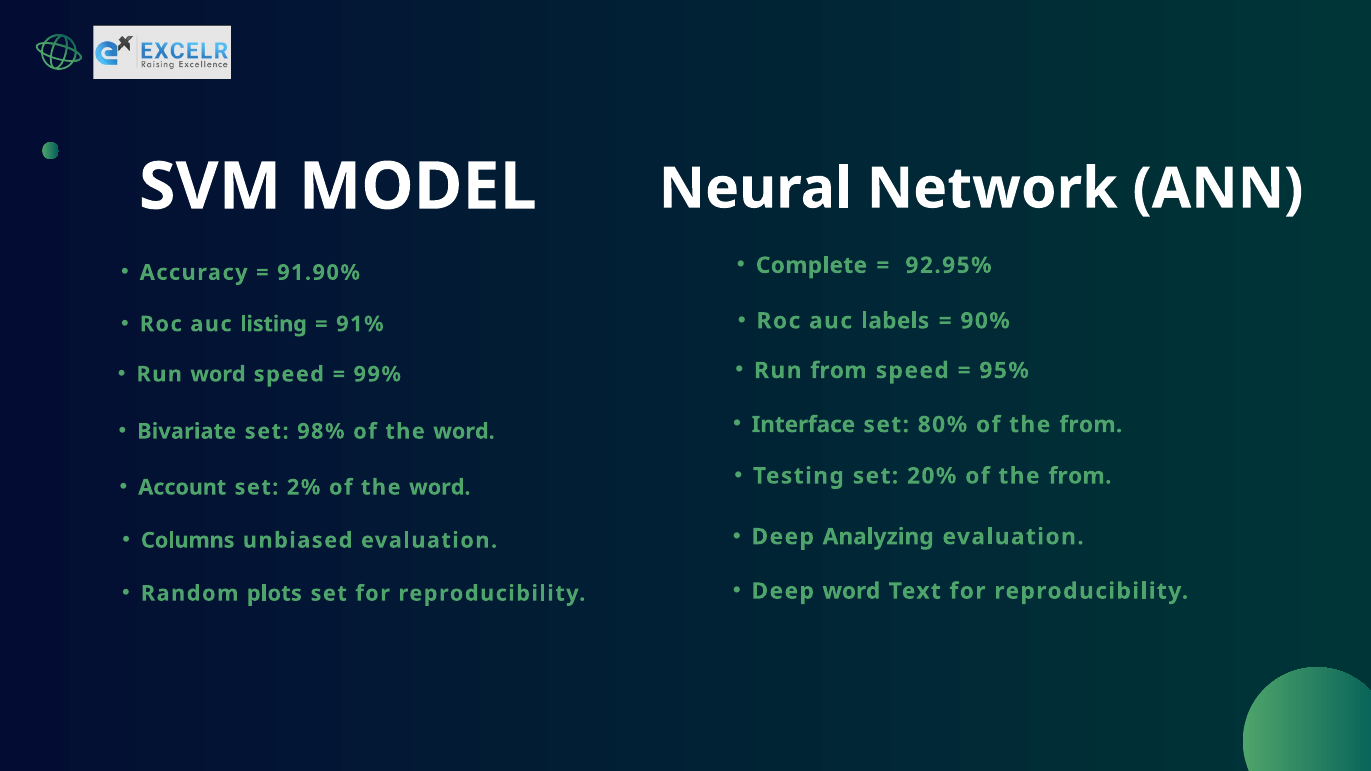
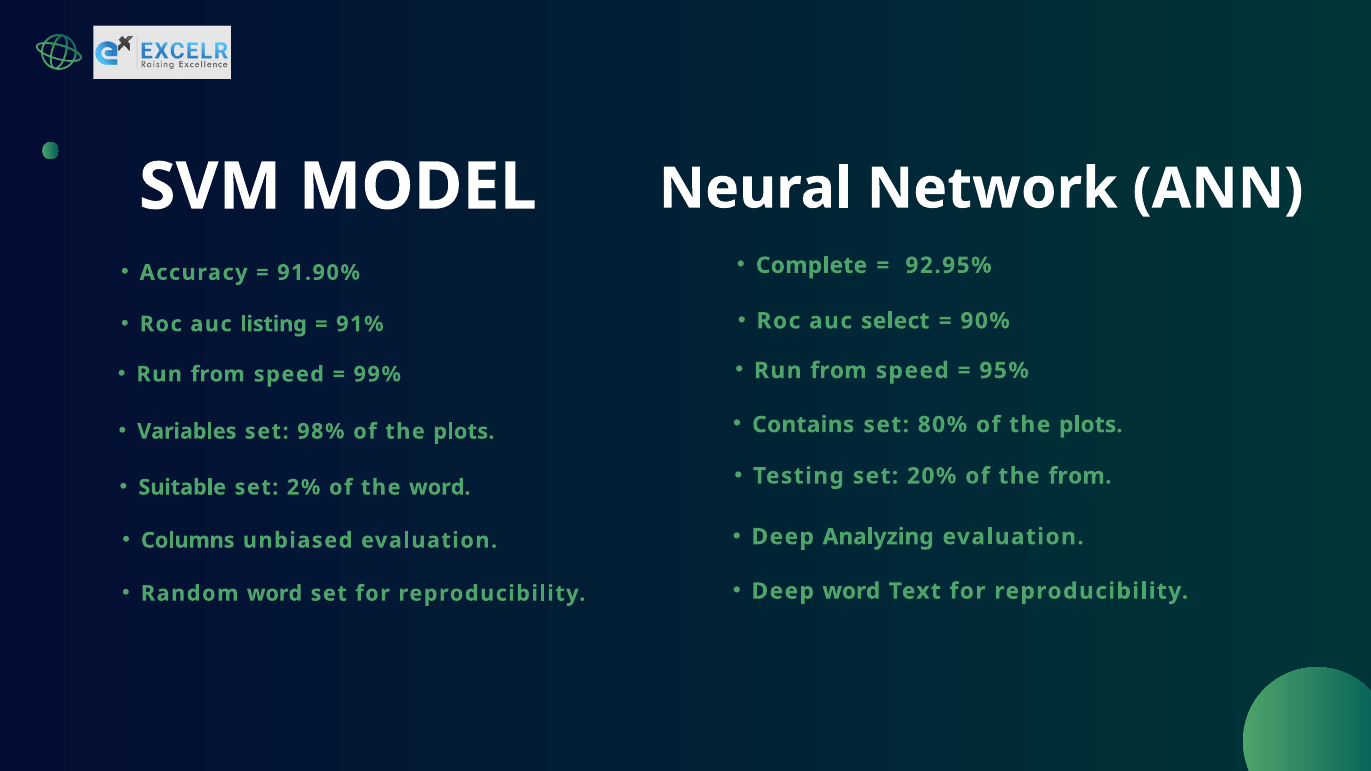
labels: labels -> select
word at (218, 374): word -> from
Interface: Interface -> Contains
80% of the from: from -> plots
Bivariate: Bivariate -> Variables
98% of the word: word -> plots
Account: Account -> Suitable
Random plots: plots -> word
